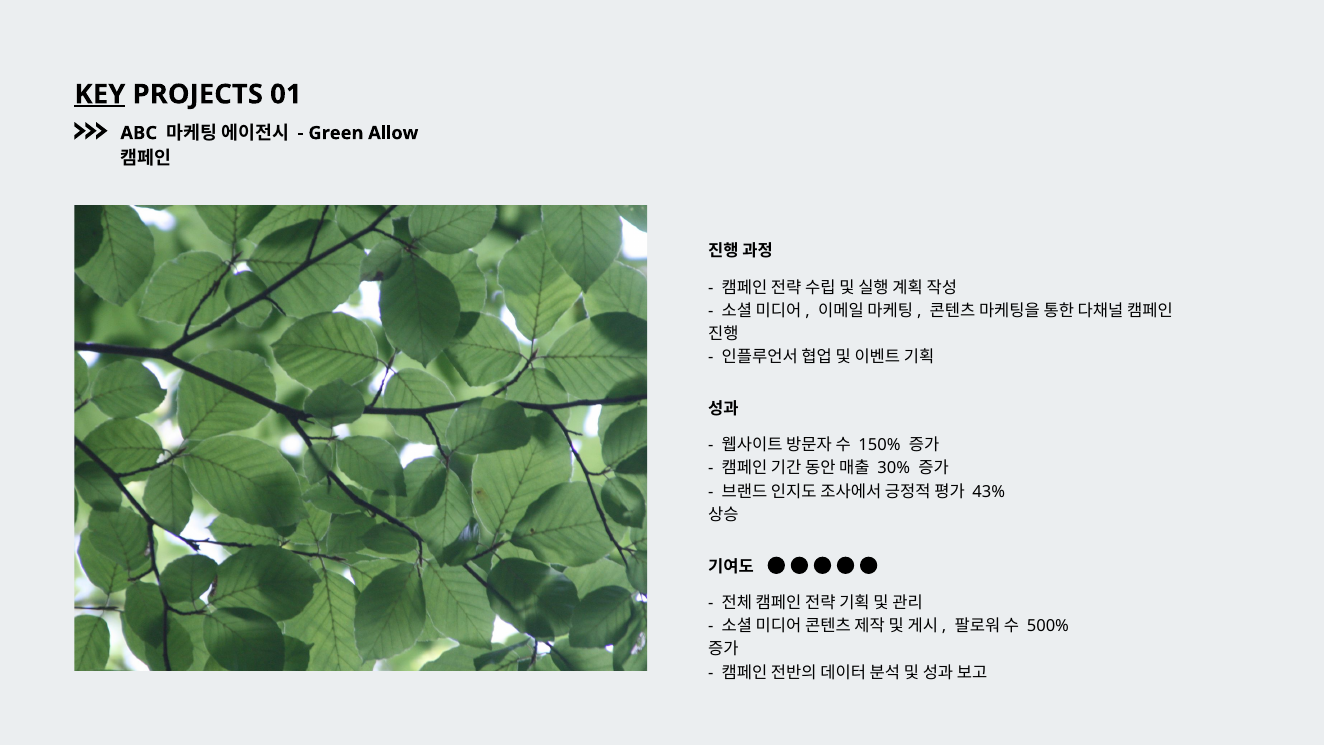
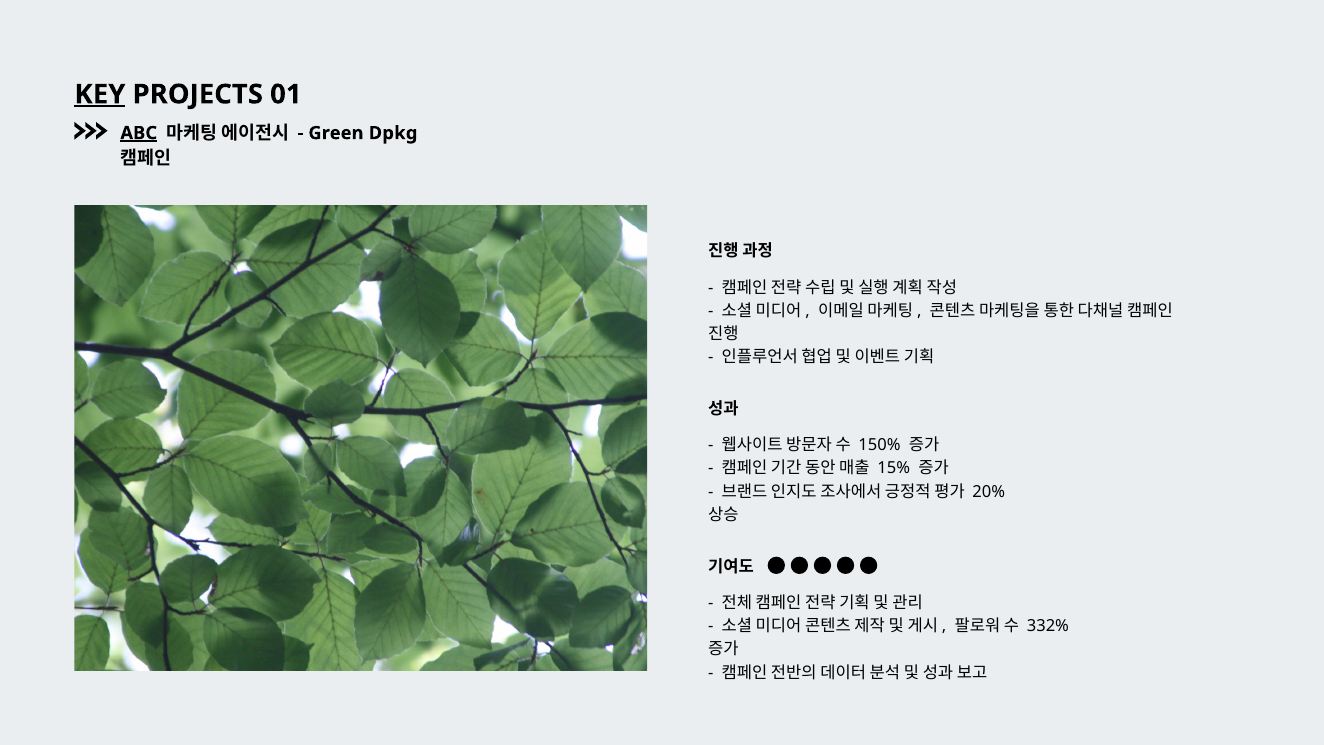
ABC underline: none -> present
Allow: Allow -> Dpkg
30%: 30% -> 15%
43%: 43% -> 20%
500%: 500% -> 332%
